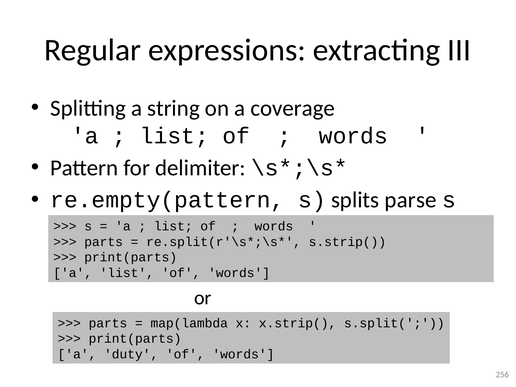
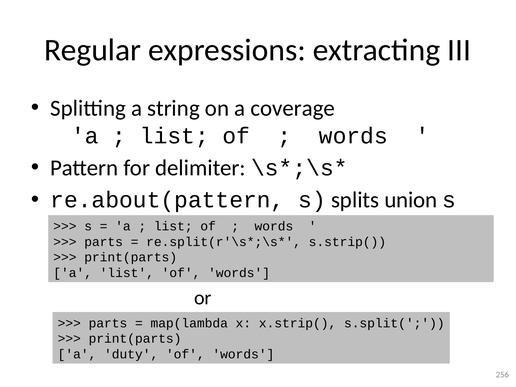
re.empty(pattern: re.empty(pattern -> re.about(pattern
parse: parse -> union
